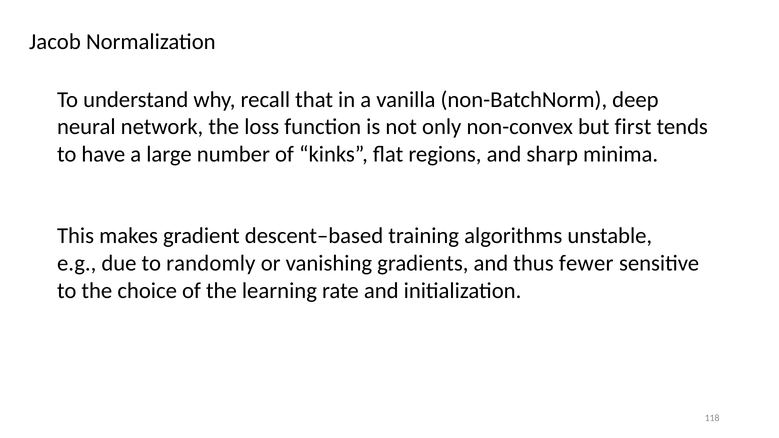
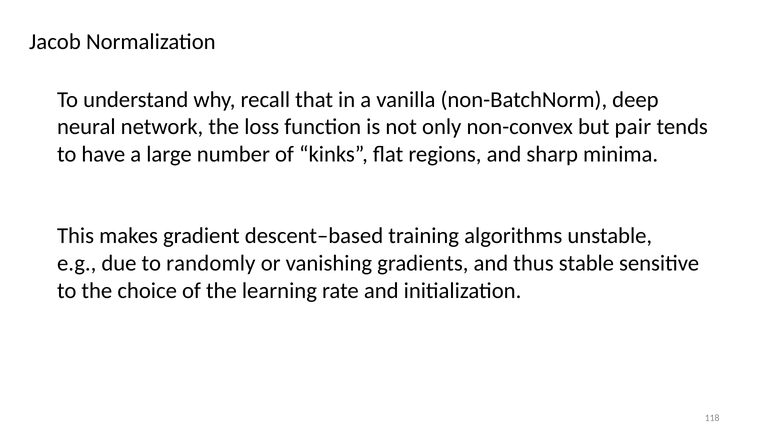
first: first -> pair
fewer: fewer -> stable
